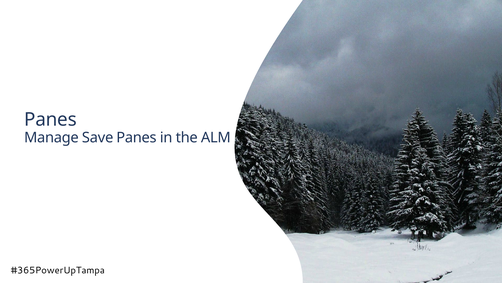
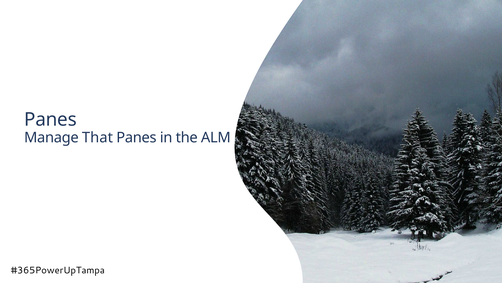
Save: Save -> That
